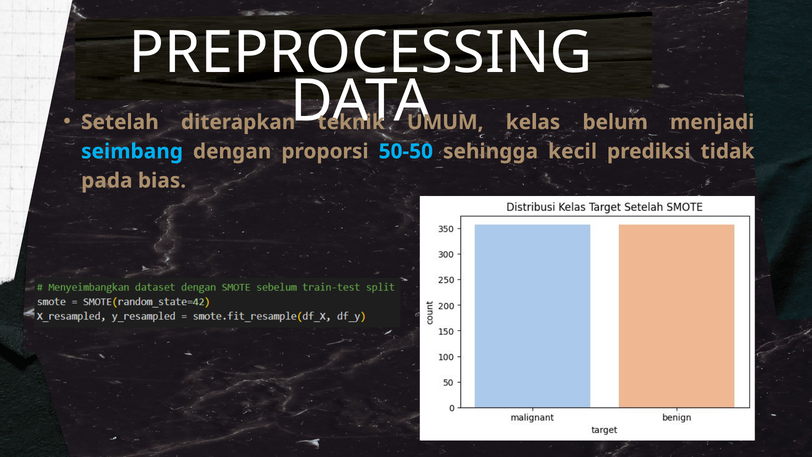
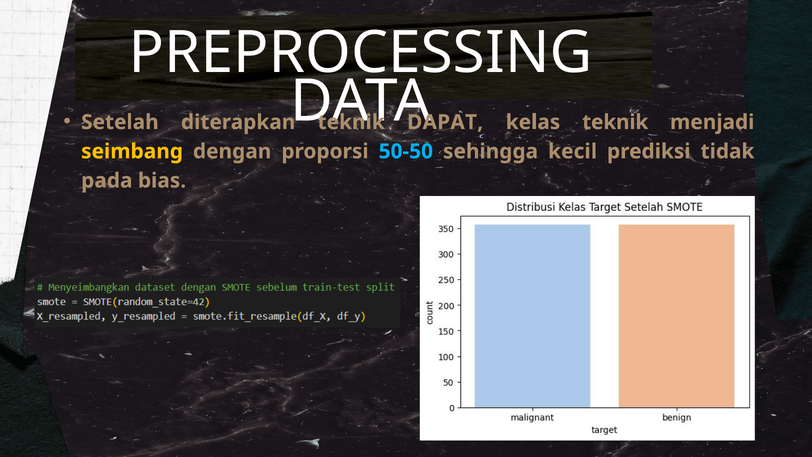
UMUM: UMUM -> DAPAT
kelas belum: belum -> teknik
seimbang colour: light blue -> yellow
